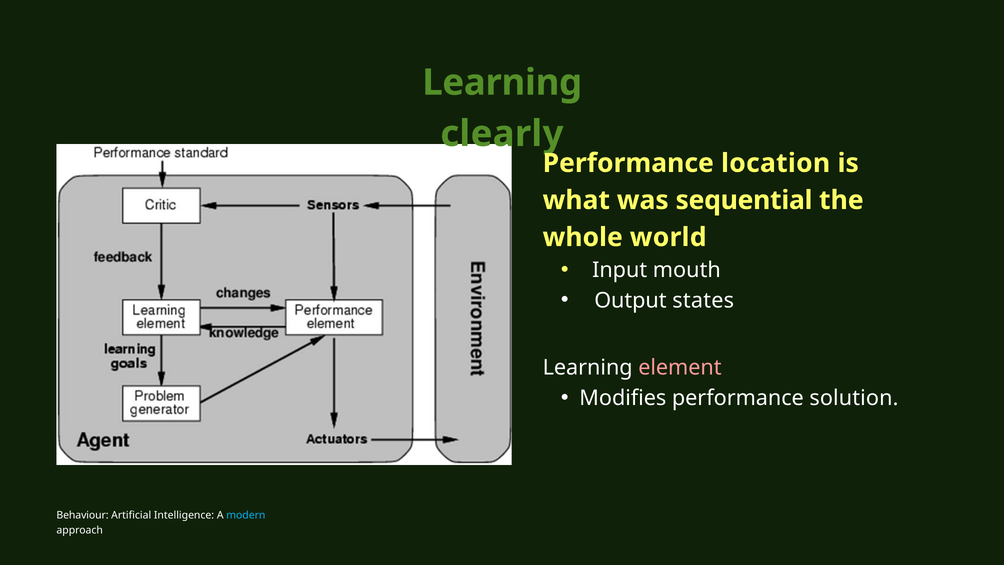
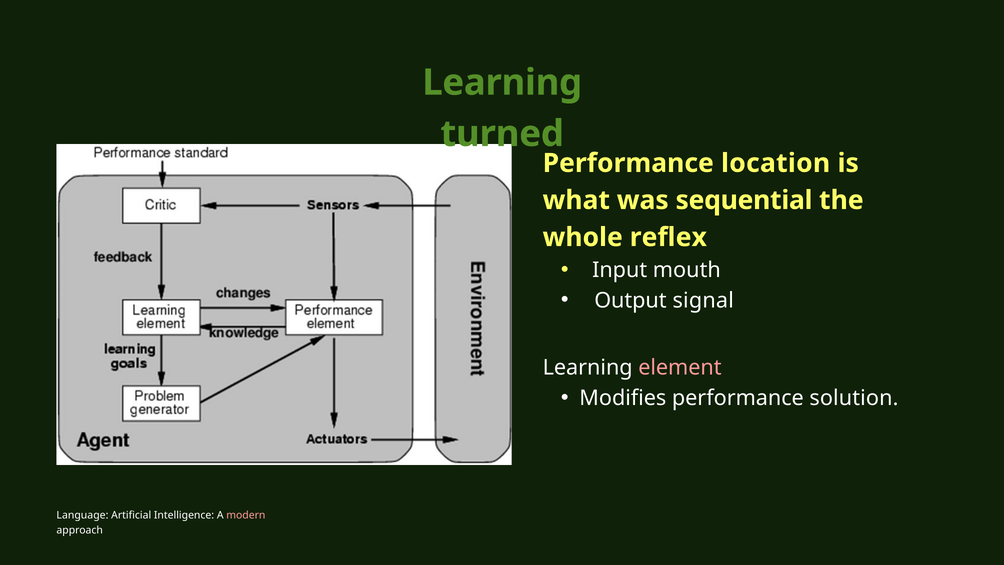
clearly: clearly -> turned
world: world -> reflex
states: states -> signal
Behaviour: Behaviour -> Language
modern colour: light blue -> pink
